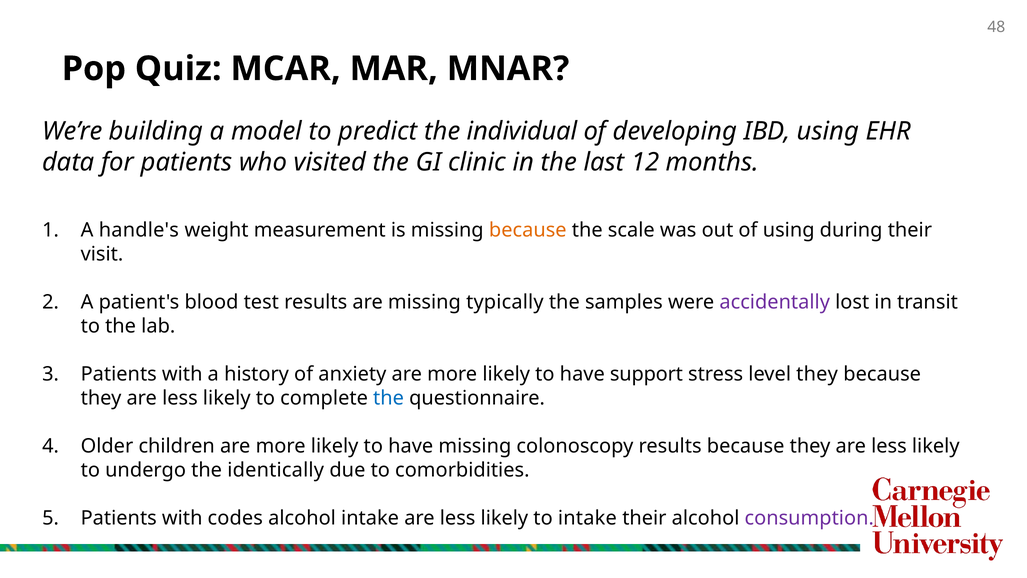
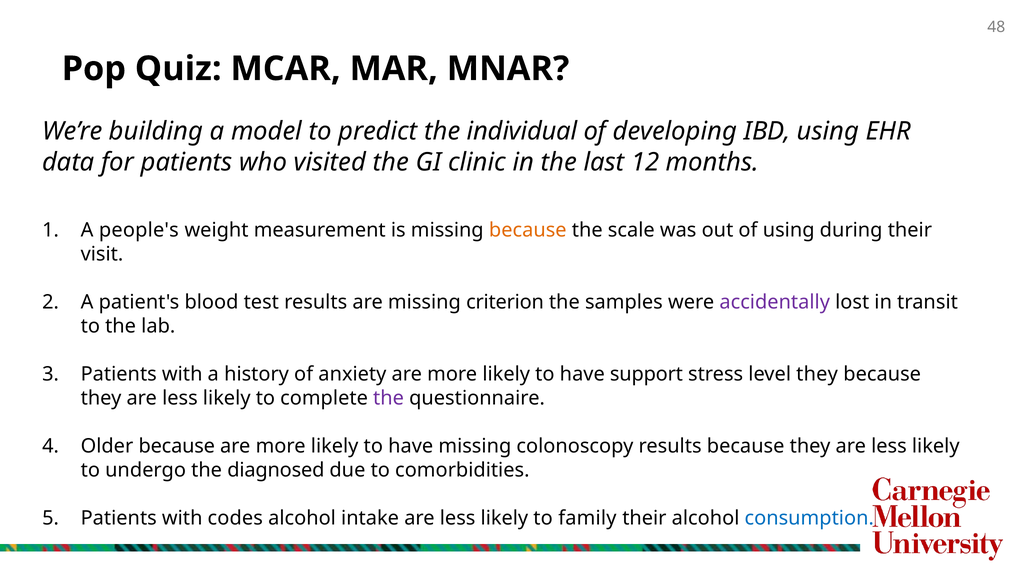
handle's: handle's -> people's
typically: typically -> criterion
the at (389, 398) colour: blue -> purple
Older children: children -> because
identically: identically -> diagnosed
to intake: intake -> family
consumption colour: purple -> blue
